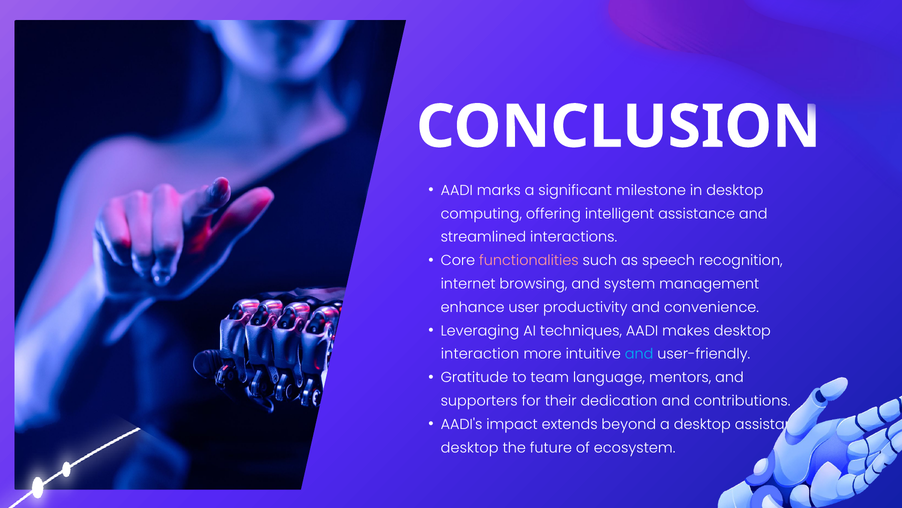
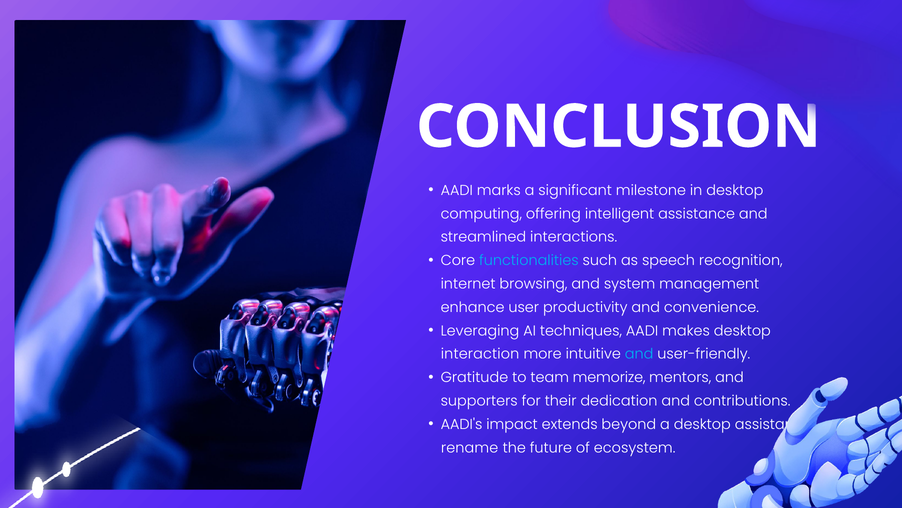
functionalities colour: pink -> light blue
language: language -> memorize
desktop at (470, 447): desktop -> rename
